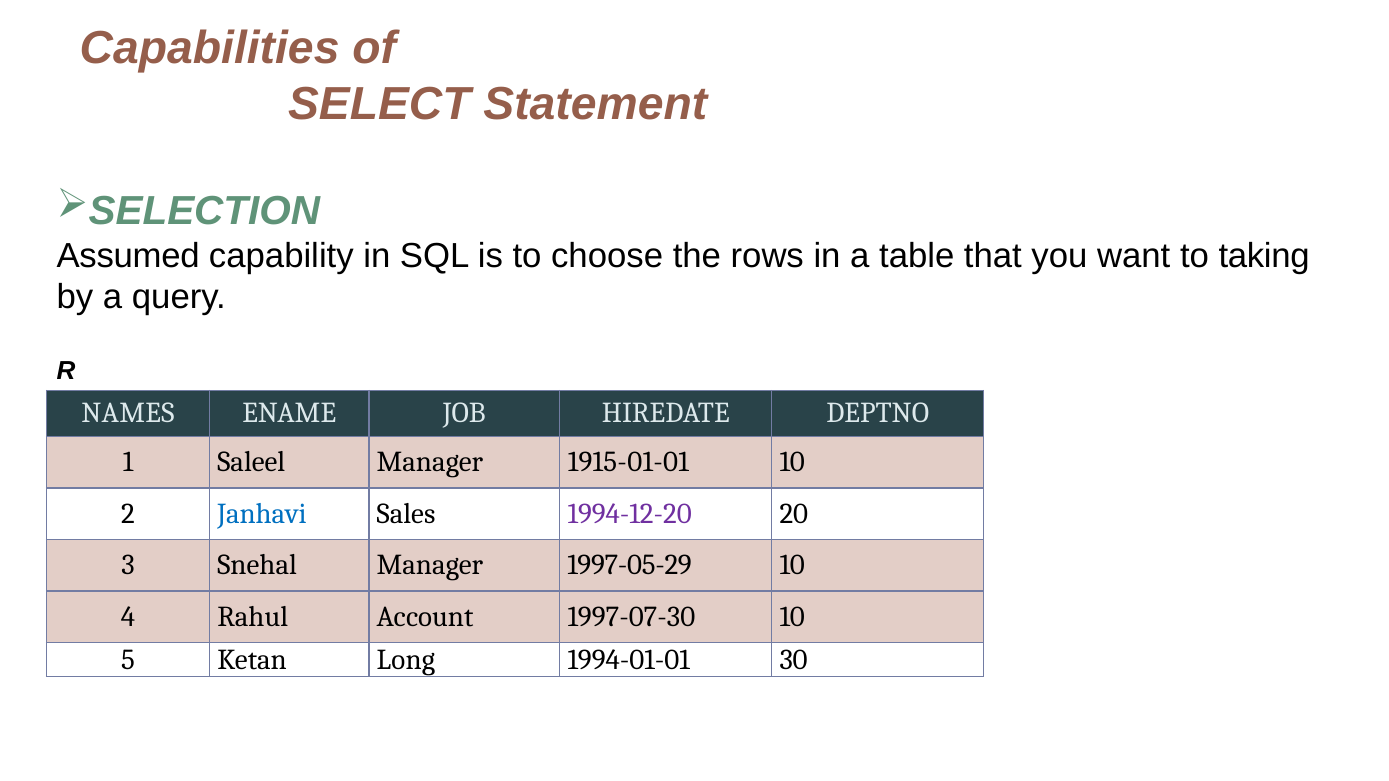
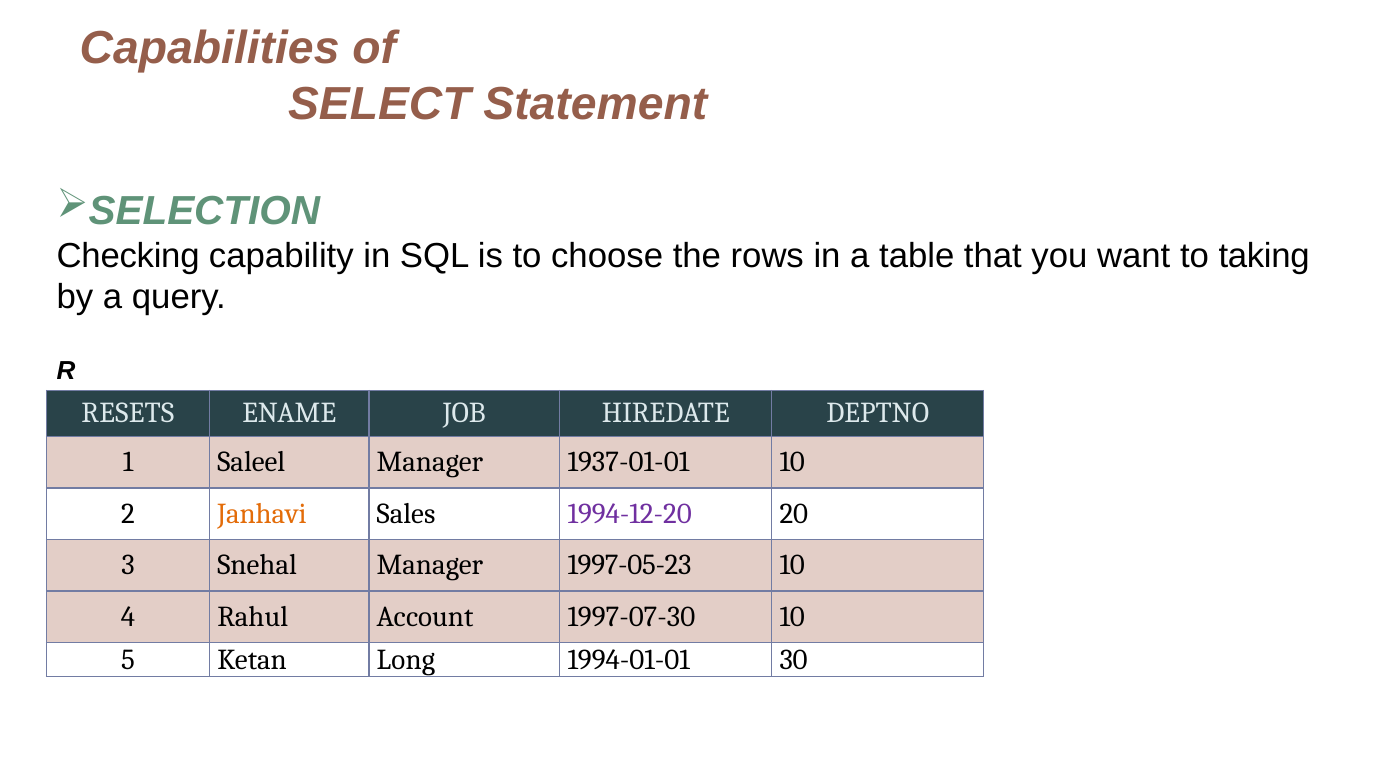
Assumed: Assumed -> Checking
NAMES: NAMES -> RESETS
1915-01-01: 1915-01-01 -> 1937-01-01
Janhavi colour: blue -> orange
1997-05-29: 1997-05-29 -> 1997-05-23
